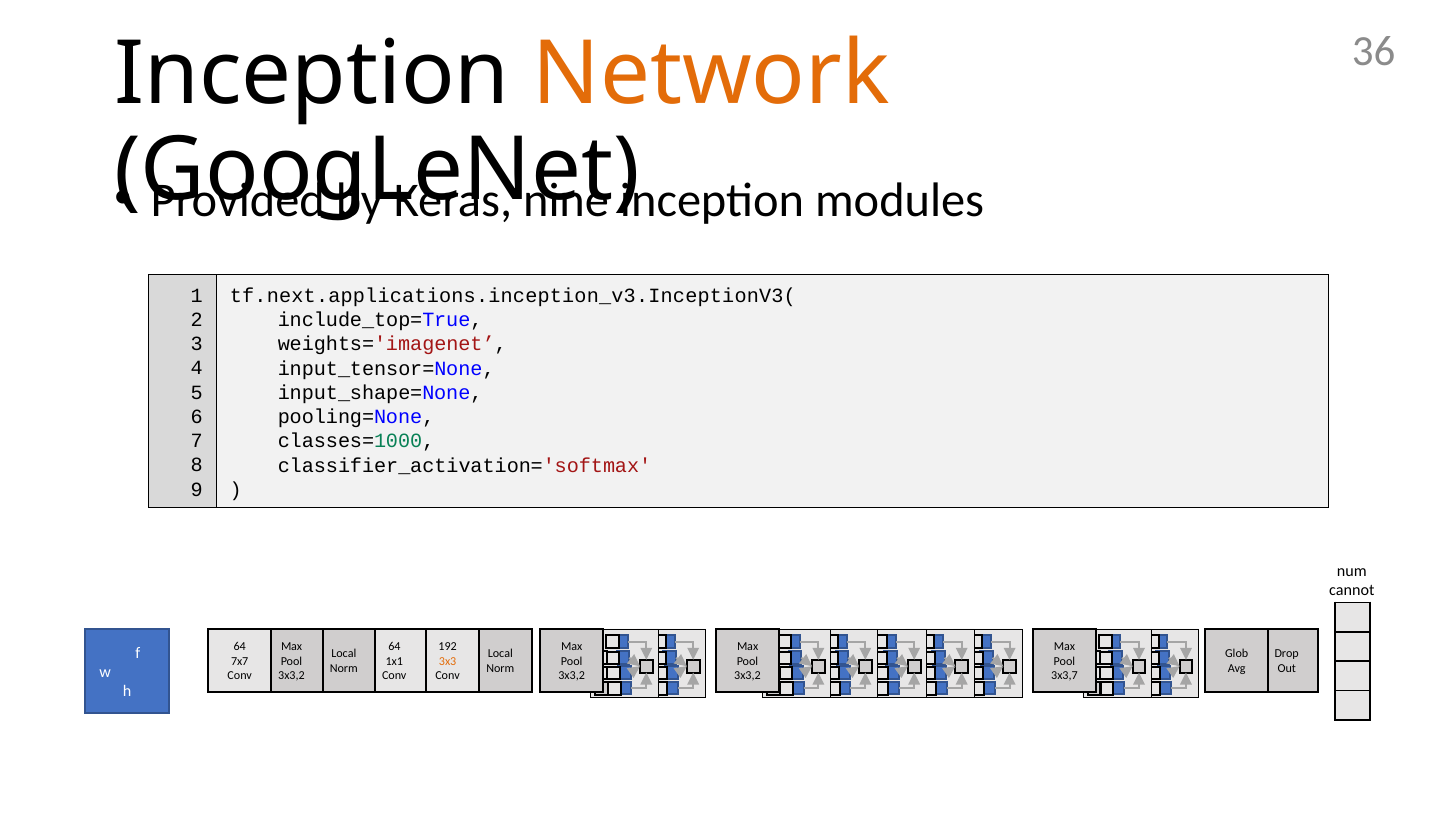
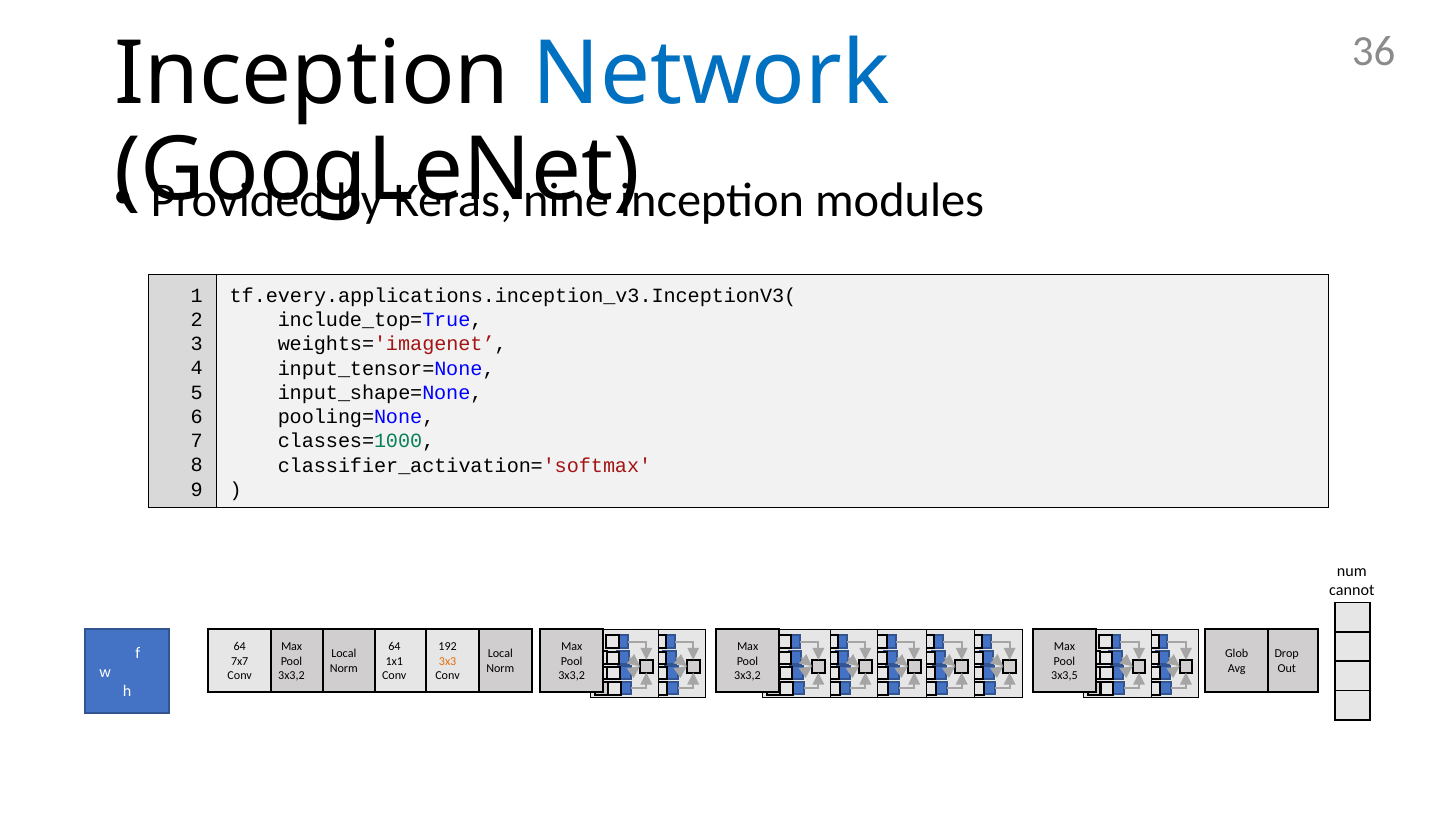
Network colour: orange -> blue
tf.next.applications.inception_v3.InceptionV3(: tf.next.applications.inception_v3.InceptionV3( -> tf.every.applications.inception_v3.InceptionV3(
3x3,7: 3x3,7 -> 3x3,5
